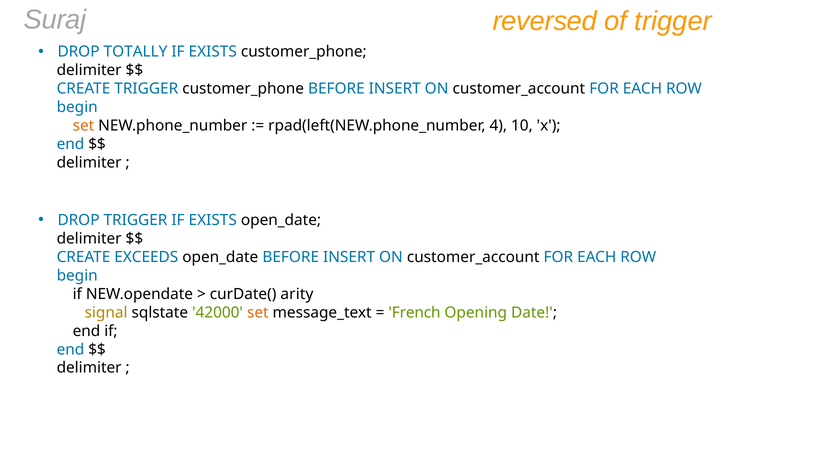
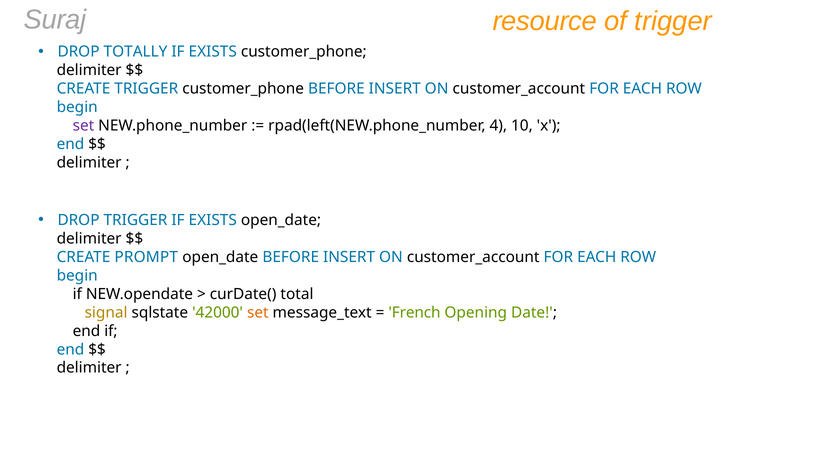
reversed: reversed -> resource
set at (83, 126) colour: orange -> purple
EXCEEDS: EXCEEDS -> PROMPT
arity: arity -> total
